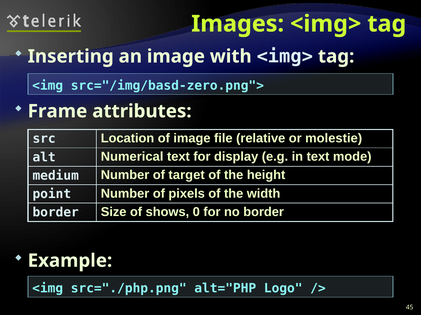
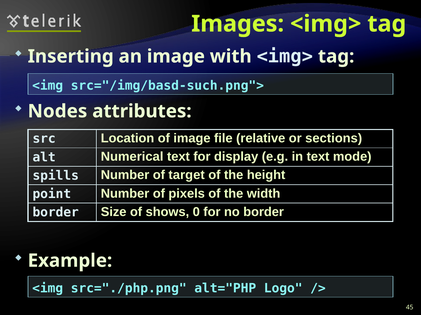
src="/img/basd-zero.png">: src="/img/basd-zero.png"> -> src="/img/basd-such.png">
Frame: Frame -> Nodes
molestie: molestie -> sections
medium: medium -> spills
